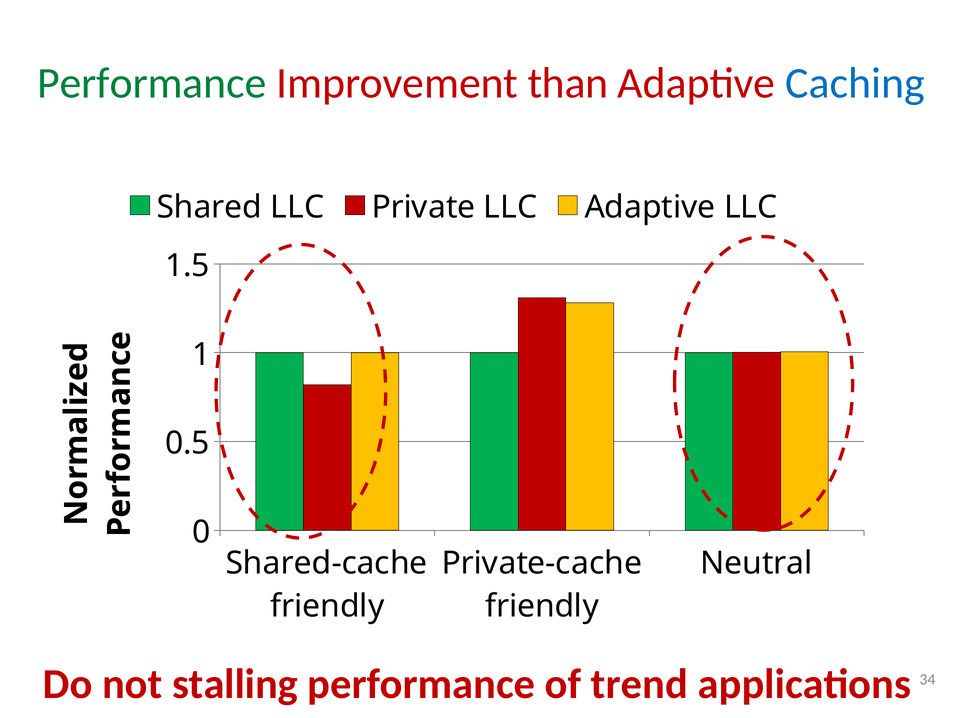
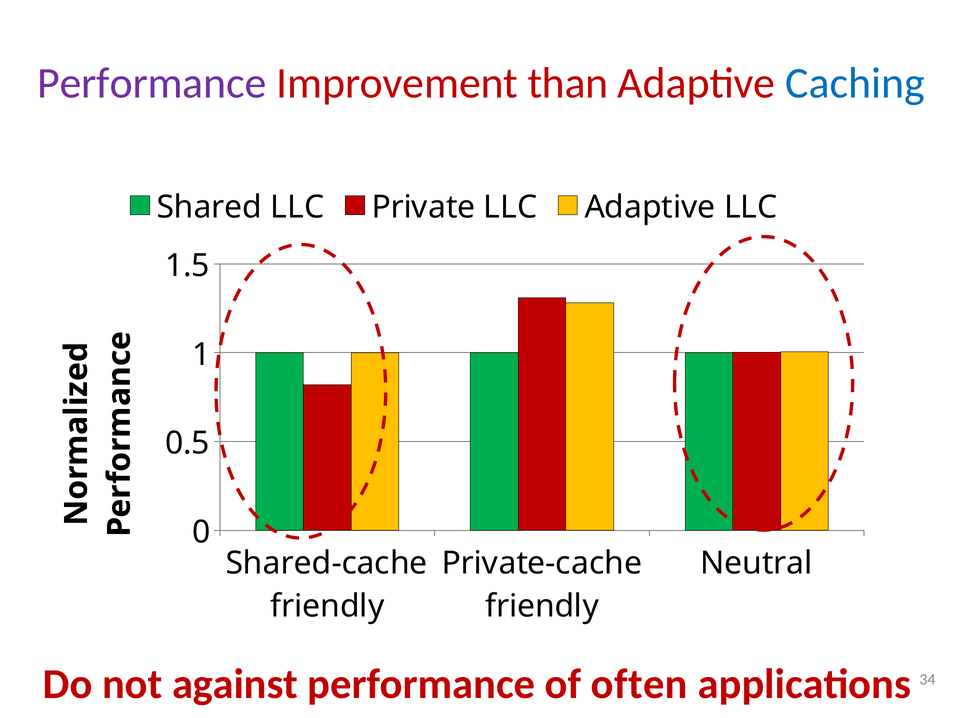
Performance at (152, 84) colour: green -> purple
stalling: stalling -> against
trend: trend -> often
